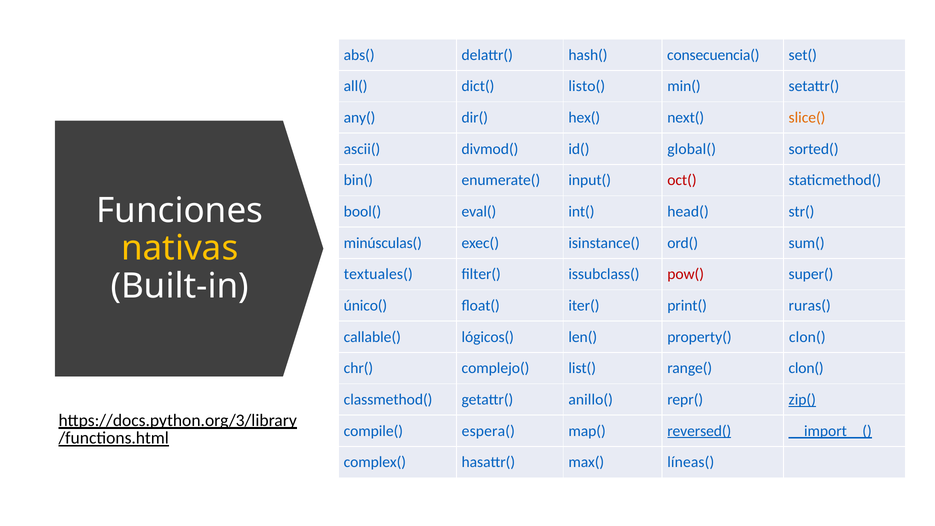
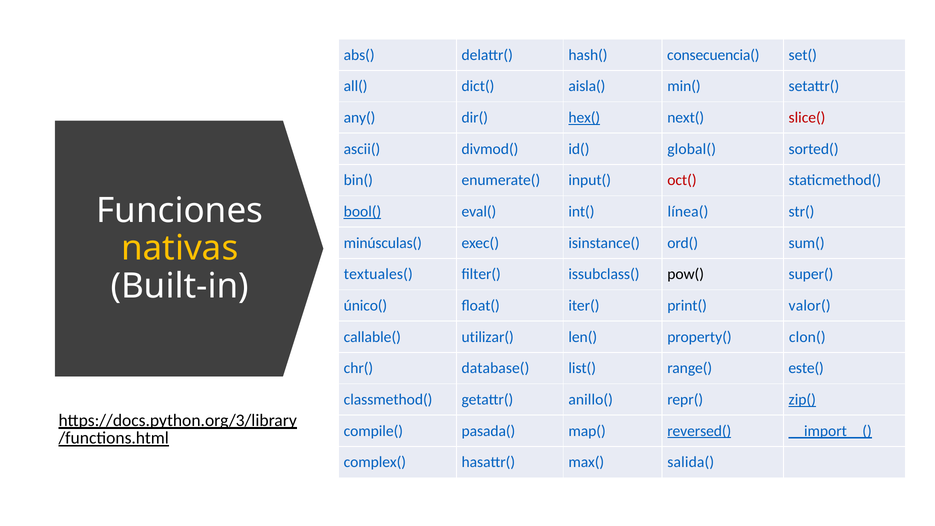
listo(: listo( -> aisla(
hex( underline: none -> present
slice( colour: orange -> red
bool( underline: none -> present
head(: head( -> línea(
pow( colour: red -> black
ruras(: ruras( -> valor(
lógicos(: lógicos( -> utilizar(
complejo(: complejo( -> database(
range( clon(: clon( -> este(
espera(: espera( -> pasada(
líneas(: líneas( -> salida(
